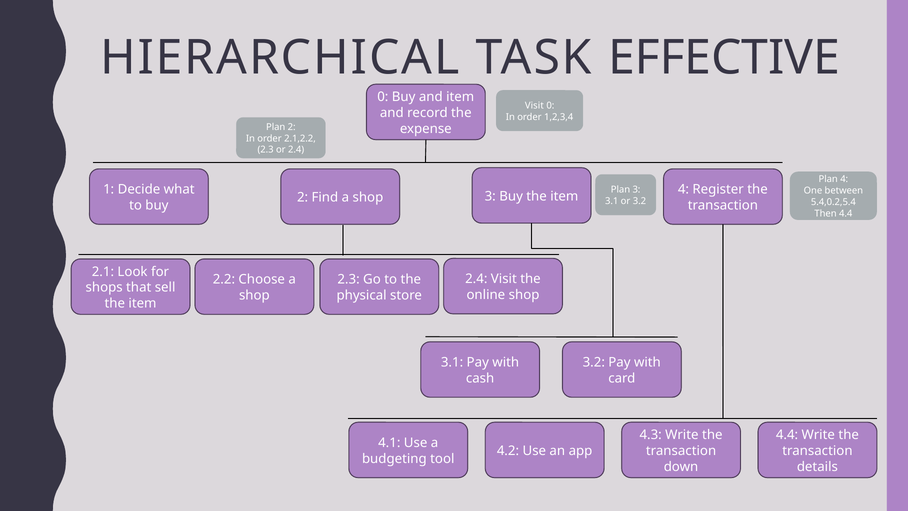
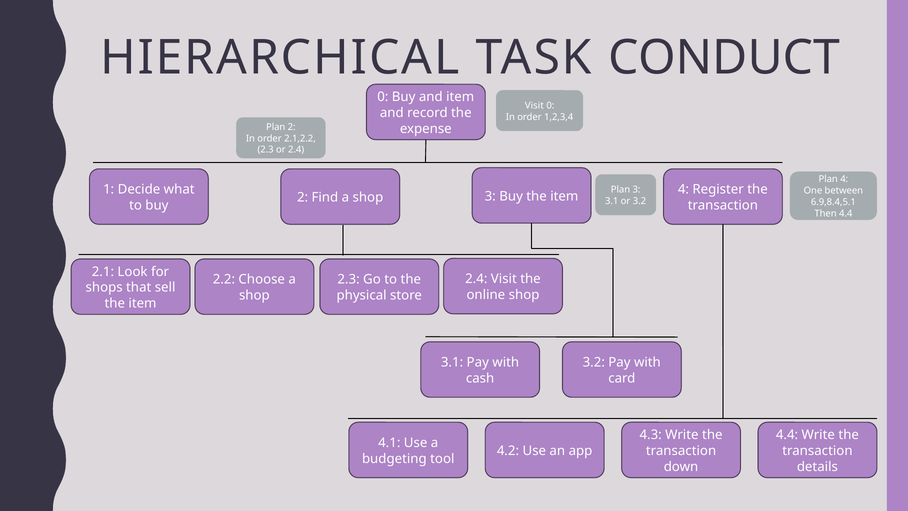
EFFECTIVE: EFFECTIVE -> CONDUCT
5.4,0.2,5.4: 5.4,0.2,5.4 -> 6.9,8.4,5.1
